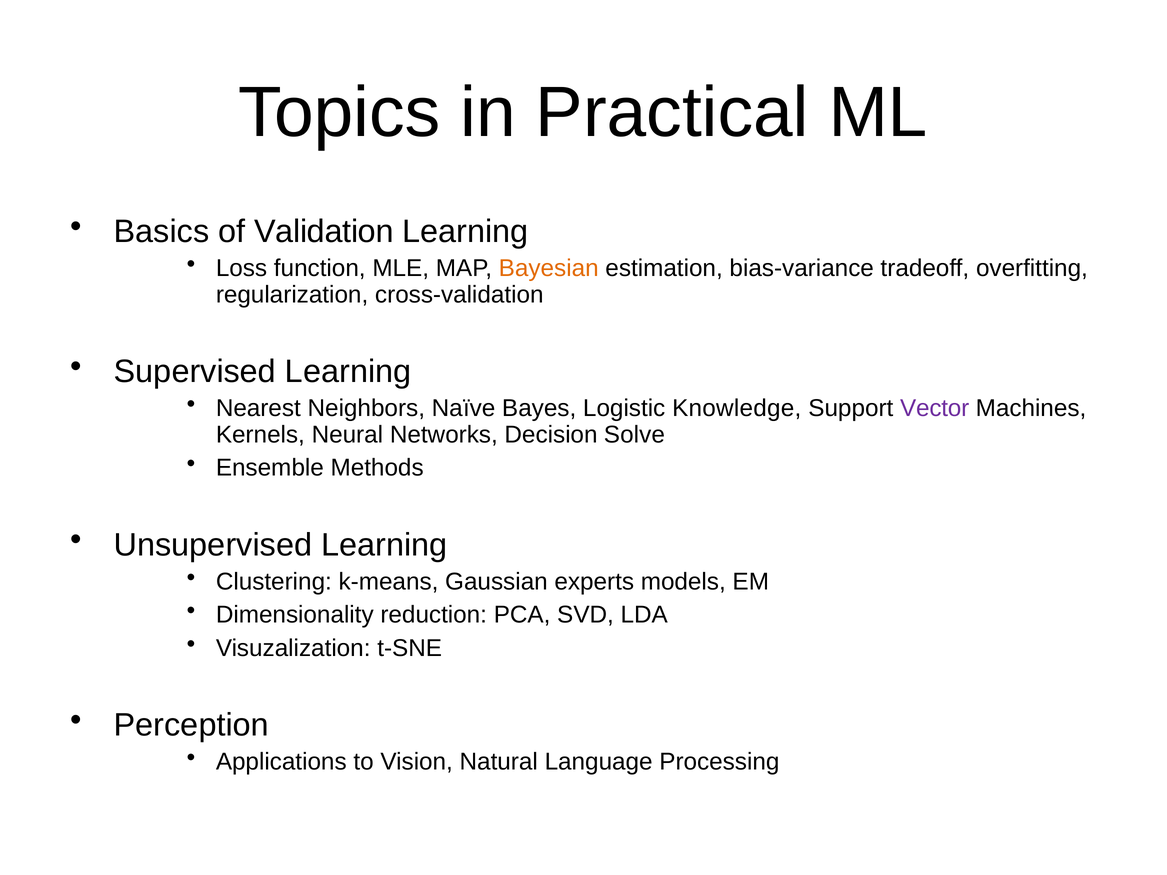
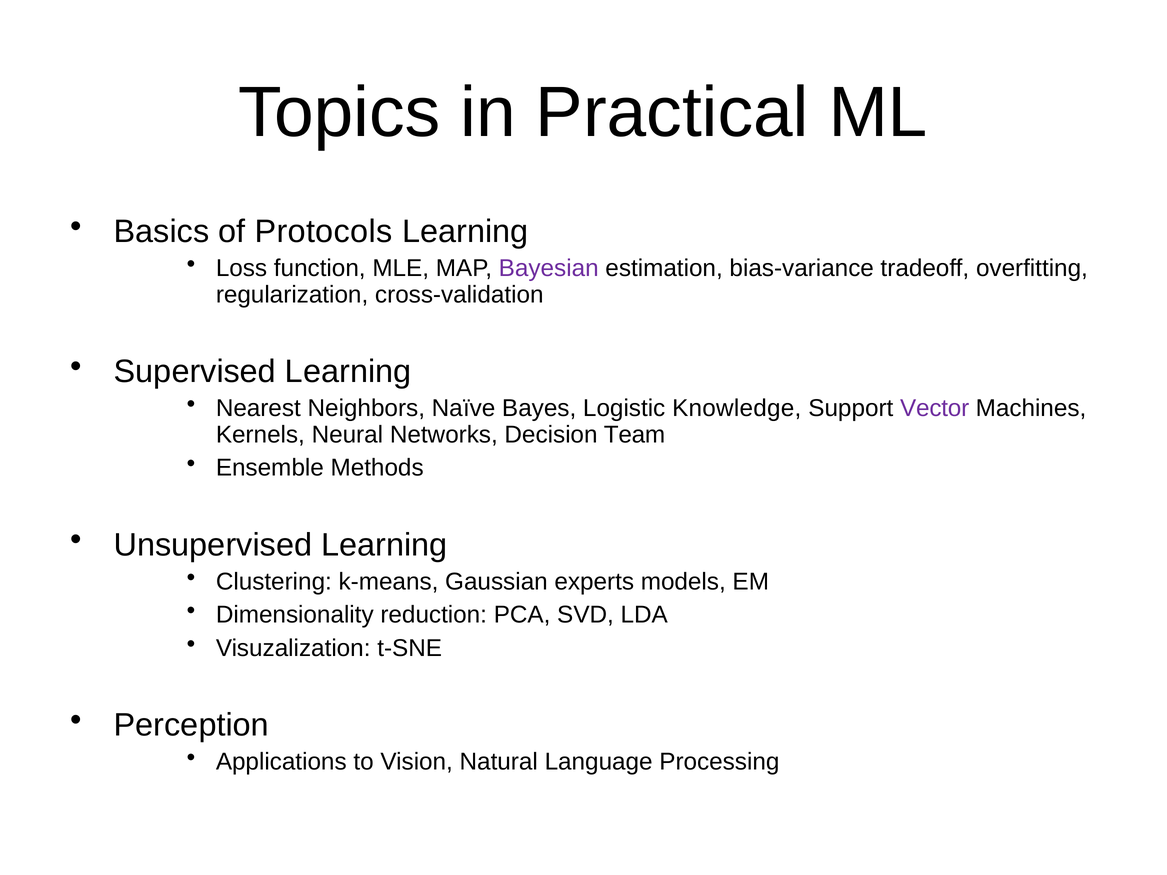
Validation: Validation -> Protocols
Bayesian colour: orange -> purple
Solve: Solve -> Team
